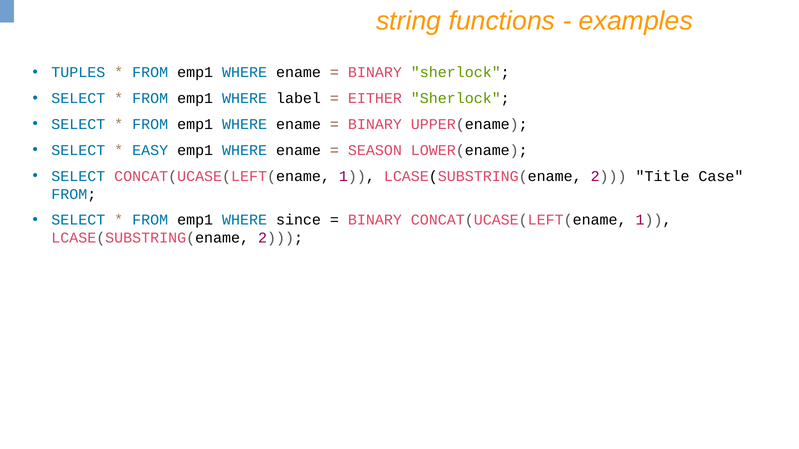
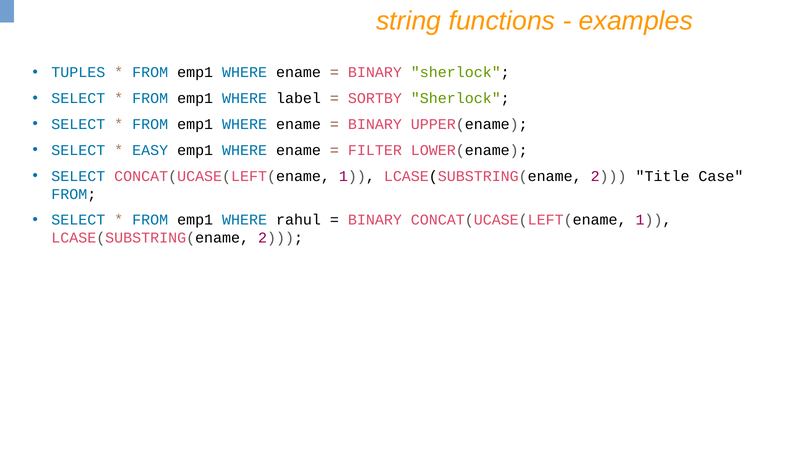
EITHER: EITHER -> SORTBY
SEASON: SEASON -> FILTER
since: since -> rahul
